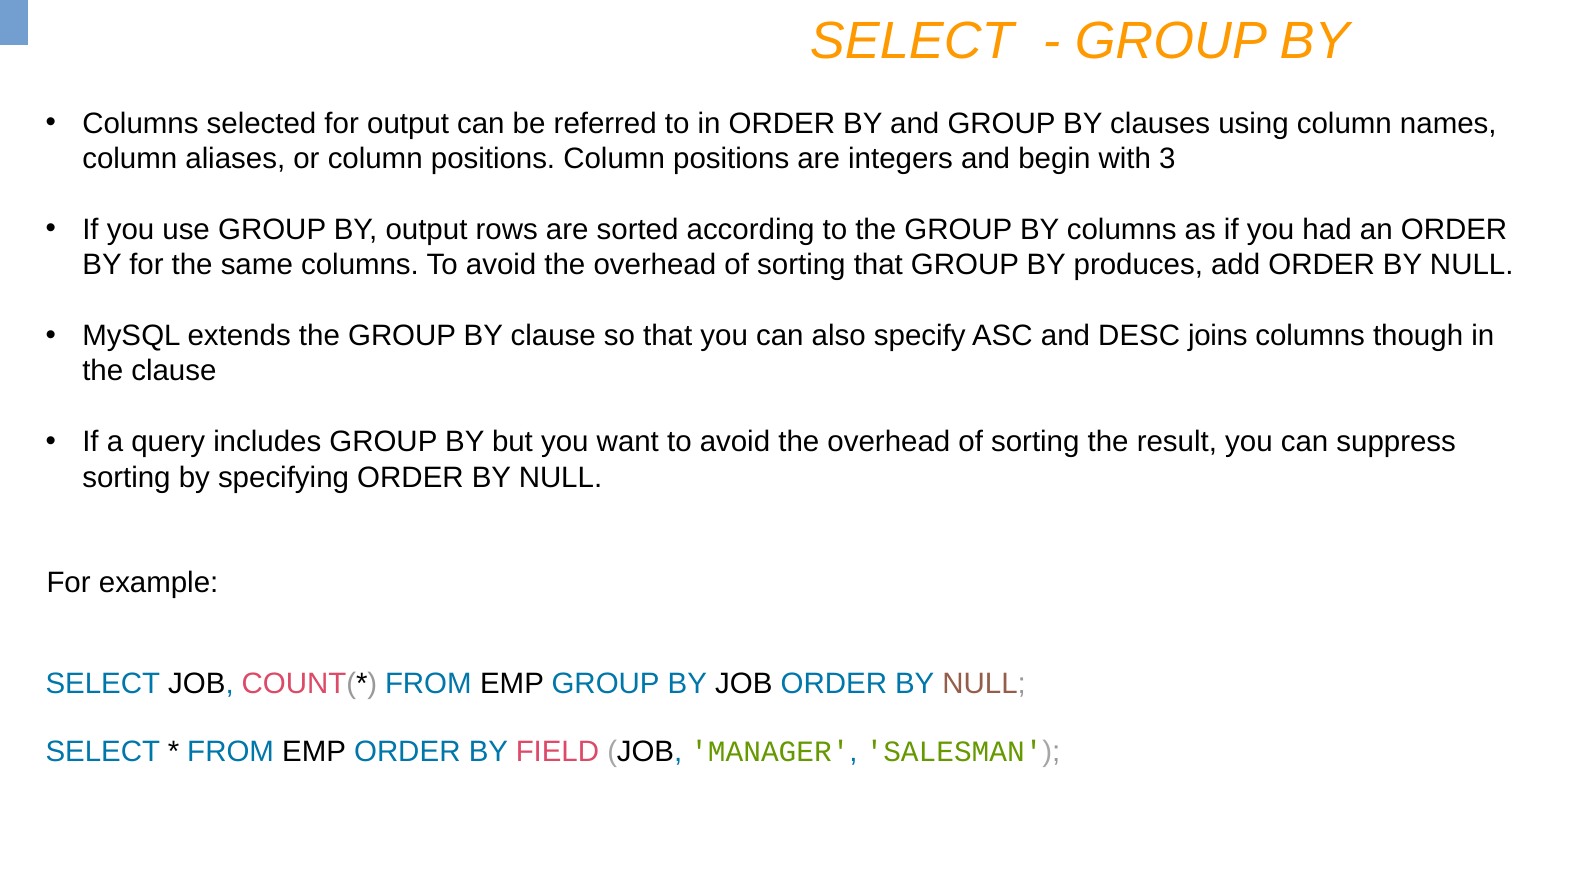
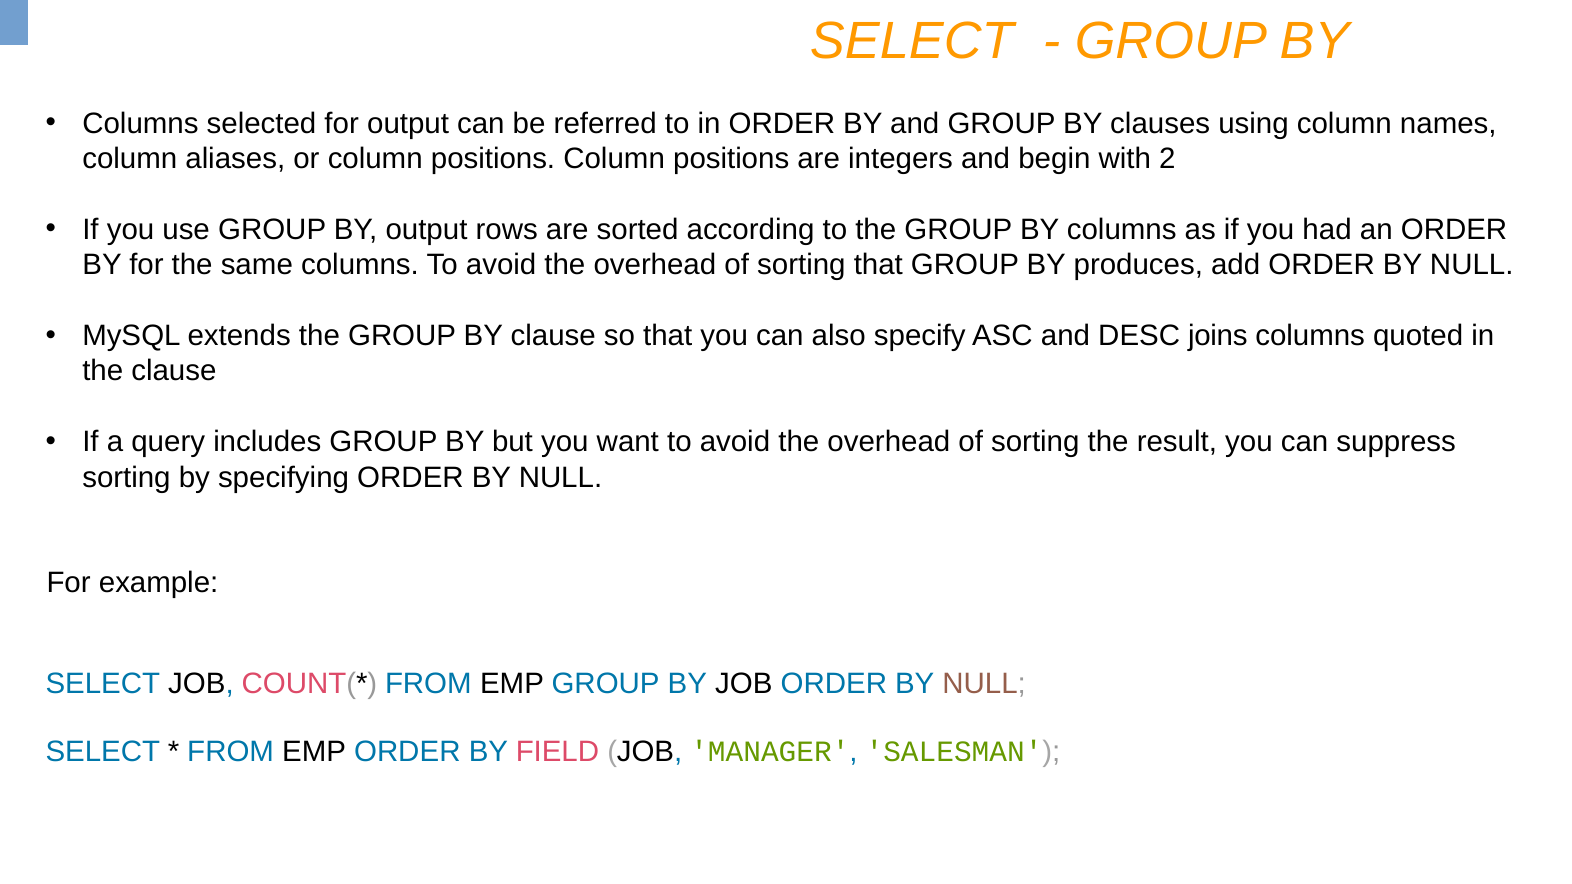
3: 3 -> 2
though: though -> quoted
